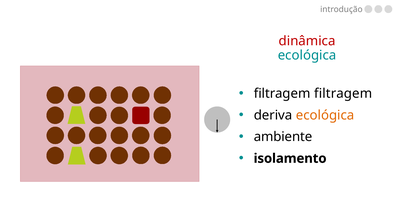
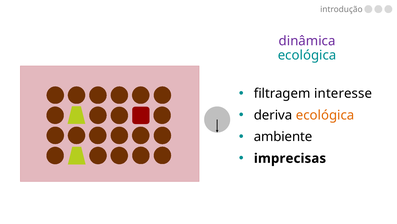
dinâmica colour: red -> purple
filtragem filtragem: filtragem -> interesse
isolamento: isolamento -> imprecisas
